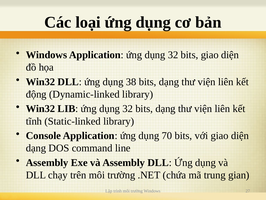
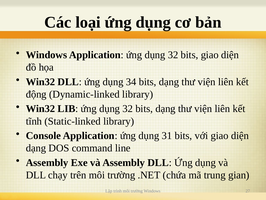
38: 38 -> 34
70: 70 -> 31
